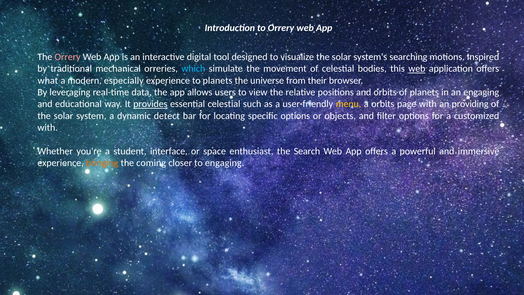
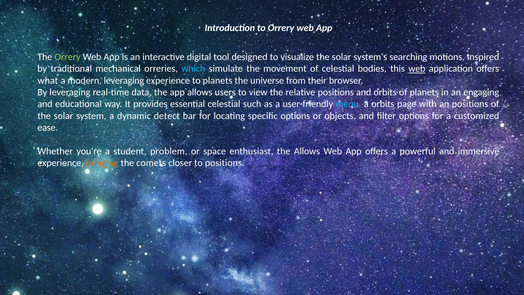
Orrery at (68, 57) colour: pink -> light green
modern especially: especially -> leveraging
provides underline: present -> none
menu colour: yellow -> light blue
an providing: providing -> positions
with at (48, 128): with -> ease
interface: interface -> problem
the Search: Search -> Allows
coming: coming -> comets
to engaging: engaging -> positions
